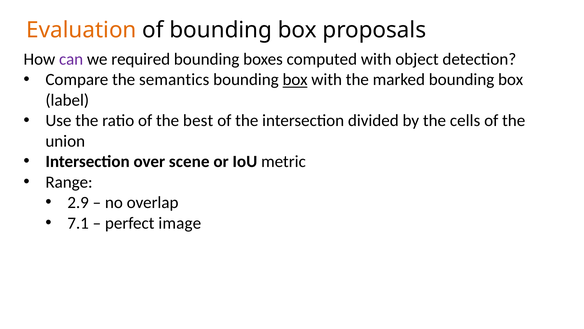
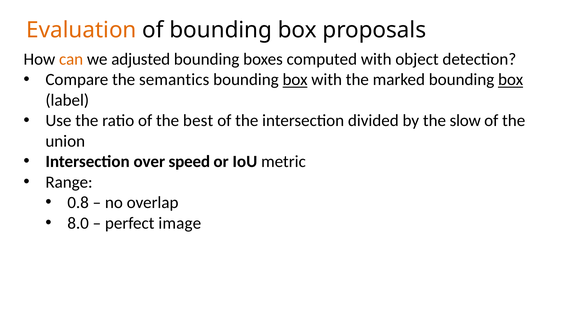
can colour: purple -> orange
required: required -> adjusted
box at (511, 80) underline: none -> present
cells: cells -> slow
scene: scene -> speed
2.9: 2.9 -> 0.8
7.1: 7.1 -> 8.0
